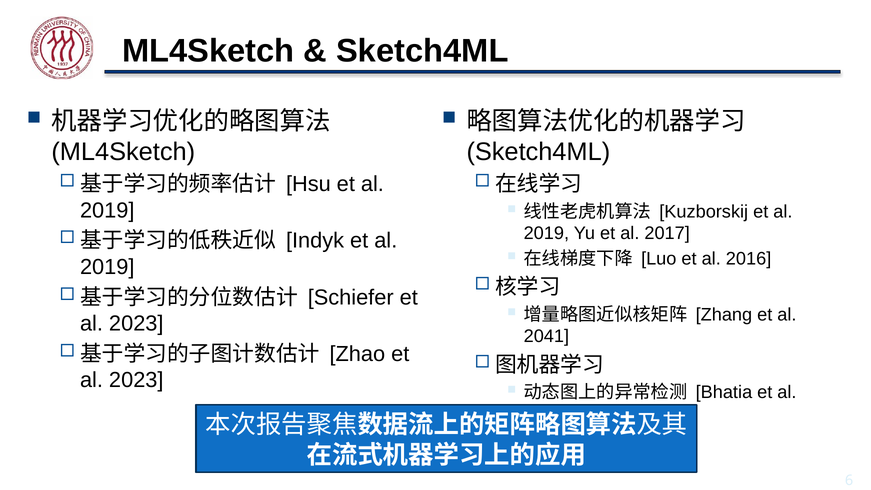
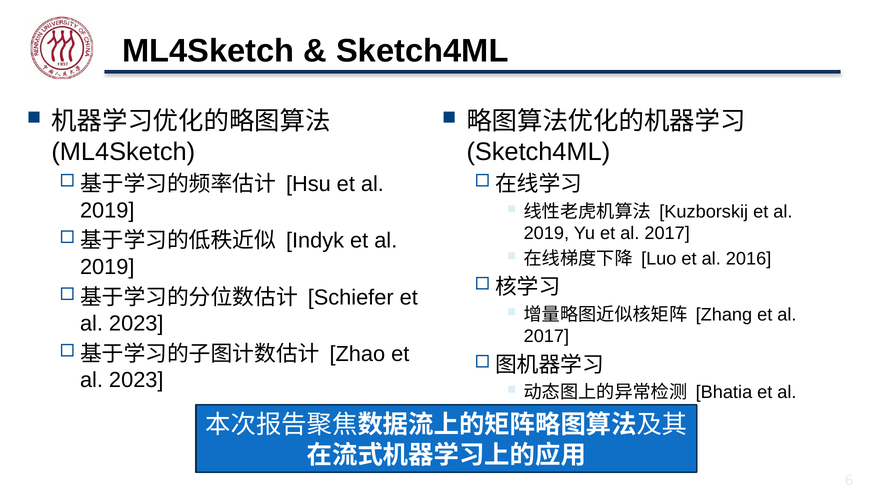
2041 at (546, 336): 2041 -> 2017
